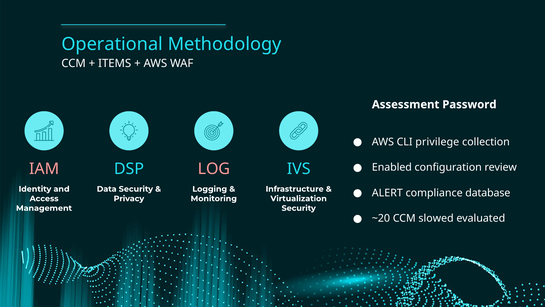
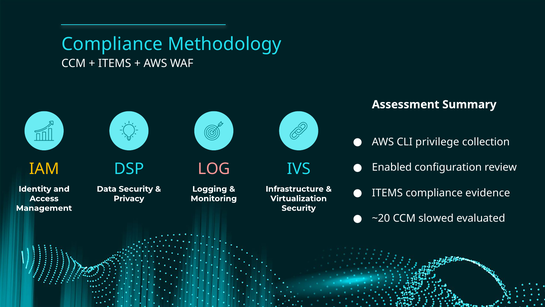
Operational at (112, 44): Operational -> Compliance
Password: Password -> Summary
IAM colour: pink -> yellow
ALERT at (387, 193): ALERT -> ITEMS
database: database -> evidence
